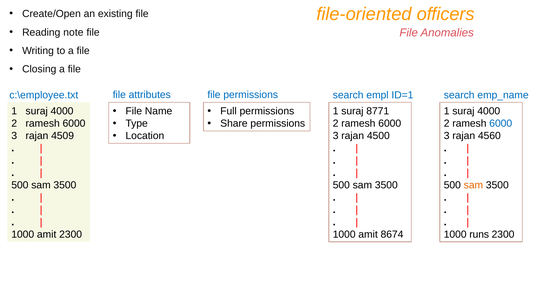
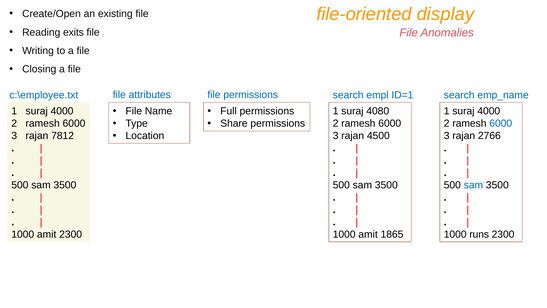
officers: officers -> display
note: note -> exits
8771: 8771 -> 4080
4509: 4509 -> 7812
4560: 4560 -> 2766
sam at (473, 185) colour: orange -> blue
8674: 8674 -> 1865
